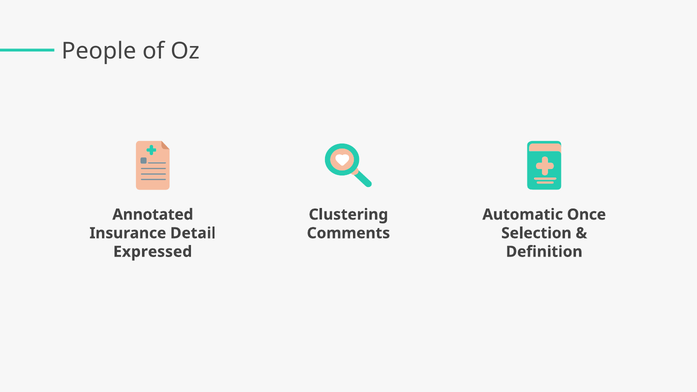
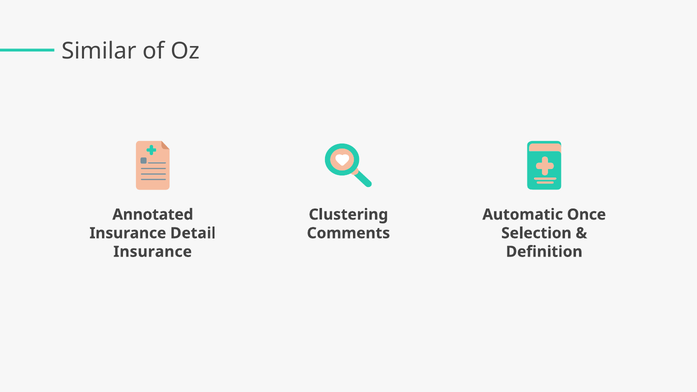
People: People -> Similar
Expressed at (153, 252): Expressed -> Insurance
